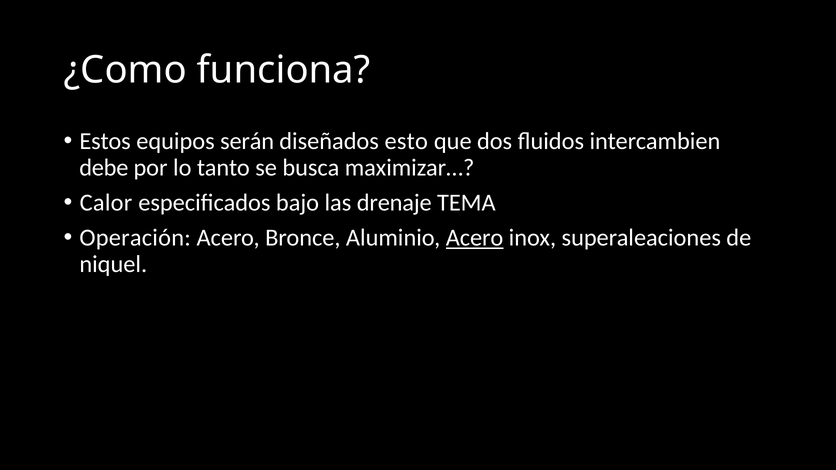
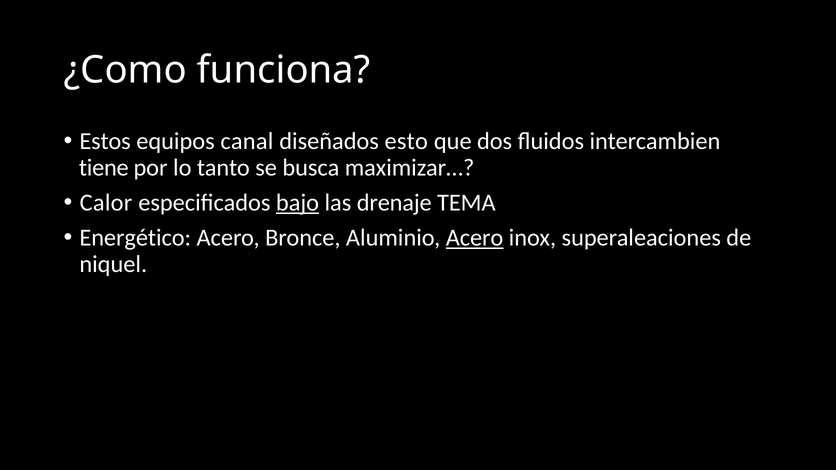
serán: serán -> canal
debe: debe -> tiene
bajo underline: none -> present
Operación: Operación -> Energético
